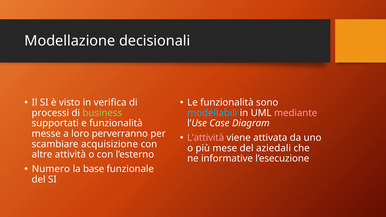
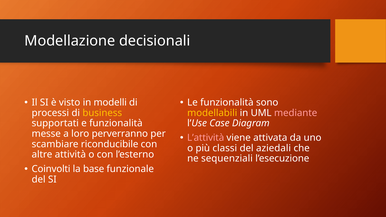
verifica: verifica -> modelli
business colour: light green -> yellow
modellabili colour: light blue -> yellow
acquisizione: acquisizione -> riconducibile
mese: mese -> classi
informative: informative -> sequenziali
Numero: Numero -> Coinvolti
